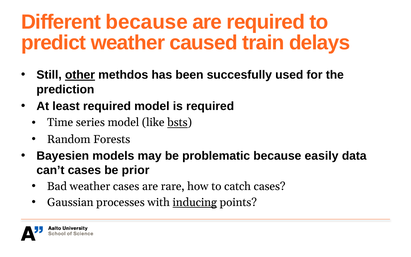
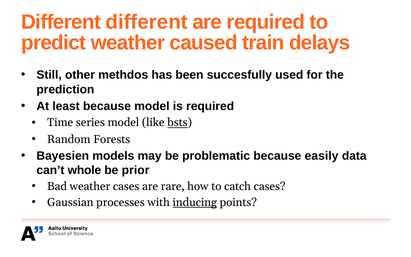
Different because: because -> different
other underline: present -> none
least required: required -> because
can’t cases: cases -> whole
